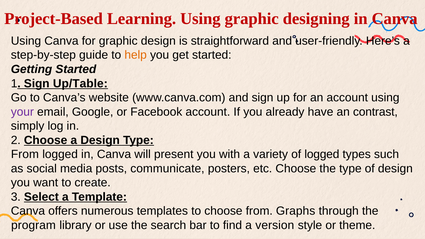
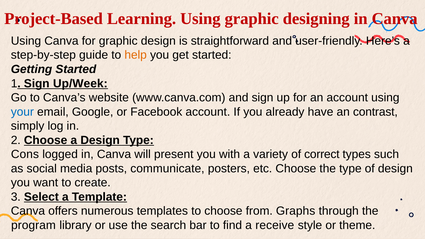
Up/Table: Up/Table -> Up/Week
your colour: purple -> blue
From at (25, 154): From -> Cons
of logged: logged -> correct
version: version -> receive
